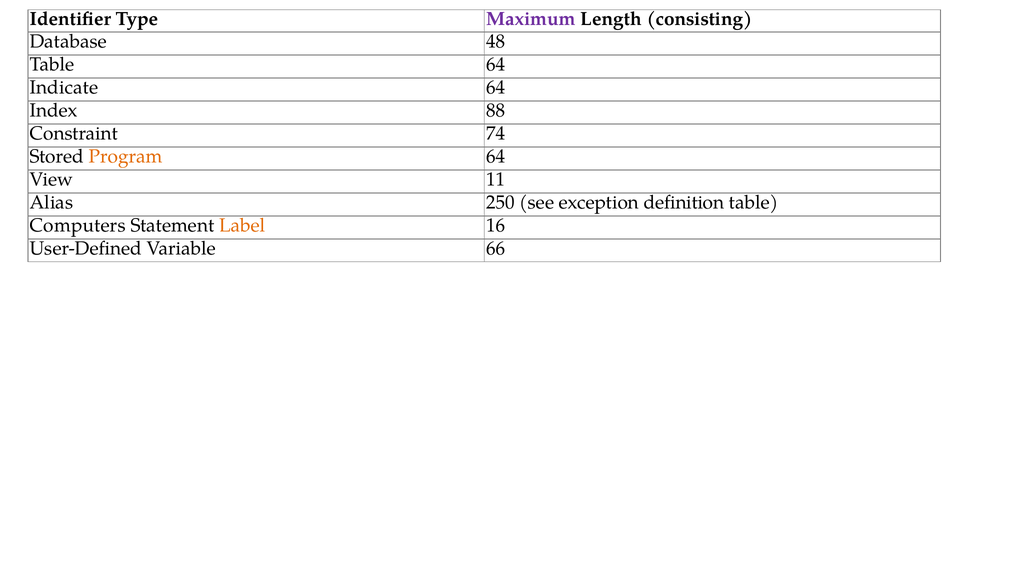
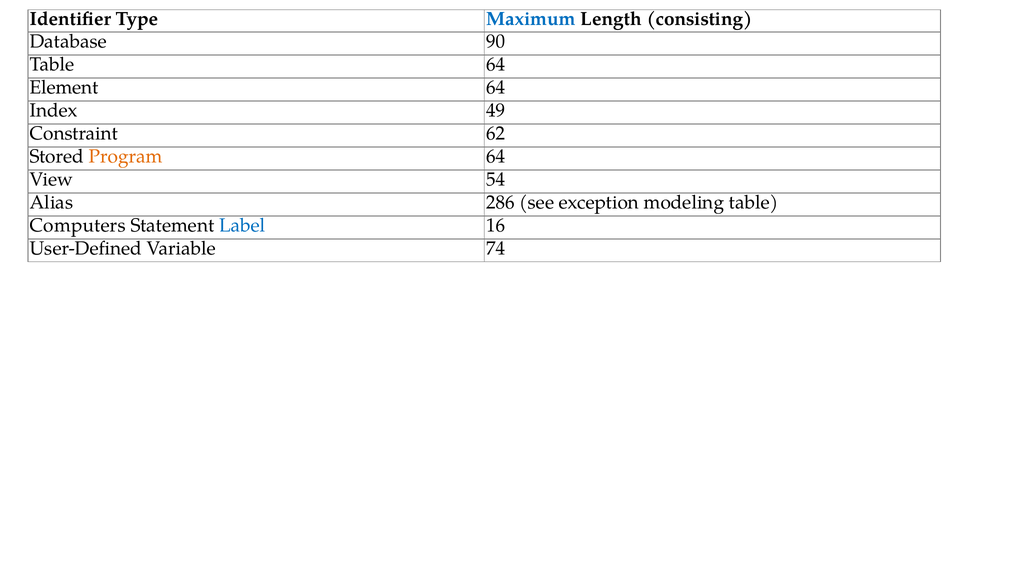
Maximum colour: purple -> blue
48: 48 -> 90
Indicate: Indicate -> Element
88: 88 -> 49
74: 74 -> 62
11: 11 -> 54
250: 250 -> 286
definition: definition -> modeling
Label colour: orange -> blue
66: 66 -> 74
